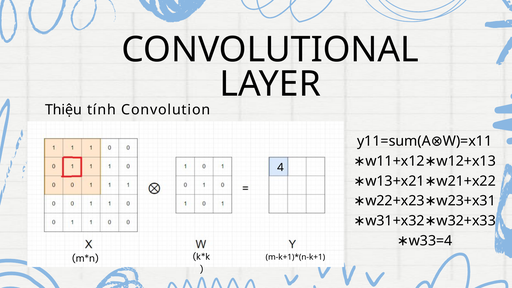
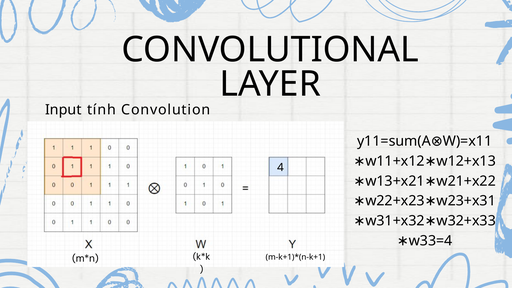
Thiệu: Thiệu -> Input
